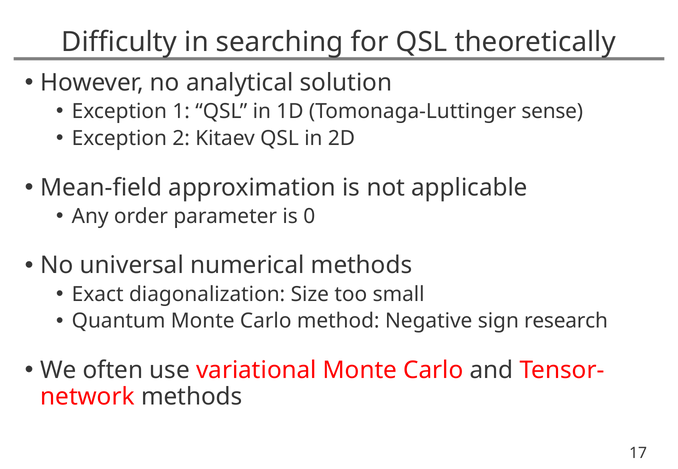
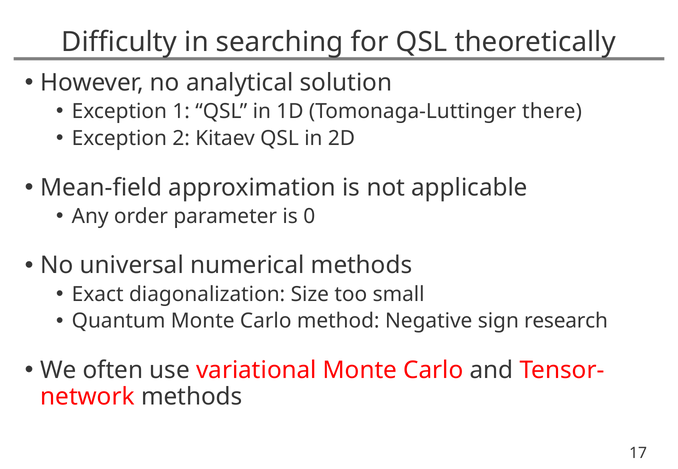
sense: sense -> there
